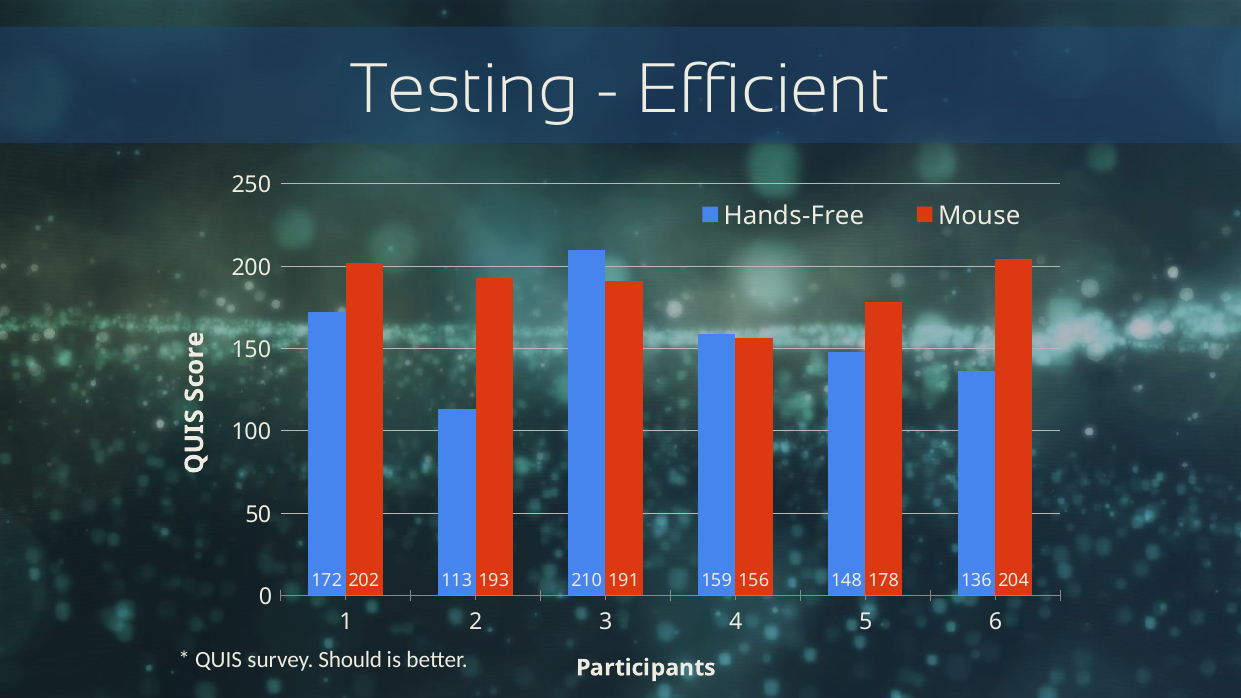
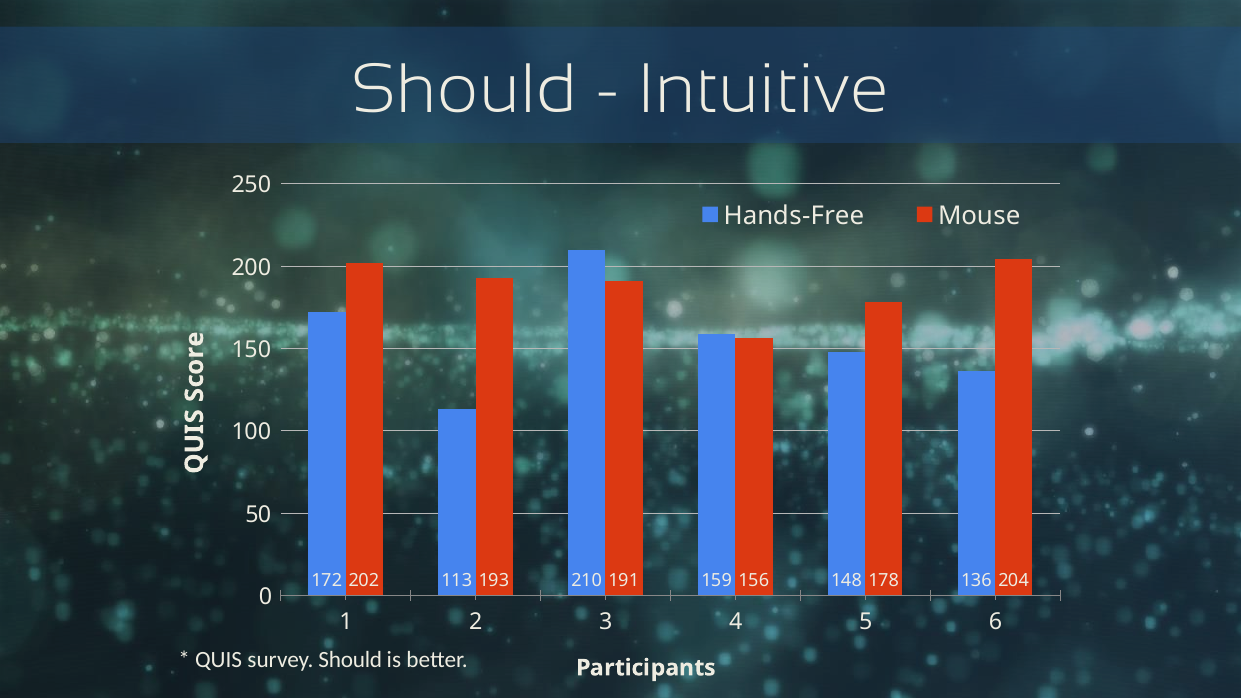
Testing at (465, 90): Testing -> Should
Efficient: Efficient -> Intuitive
